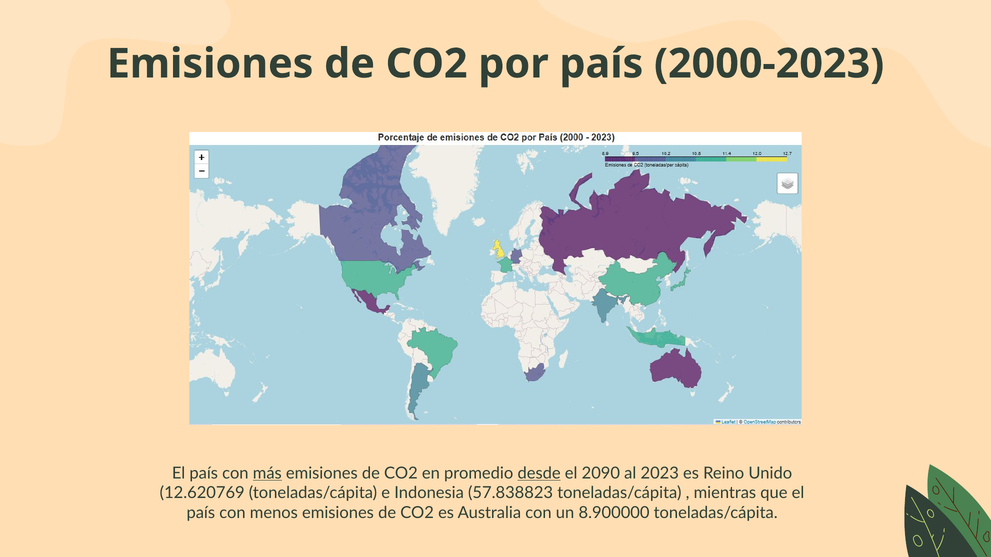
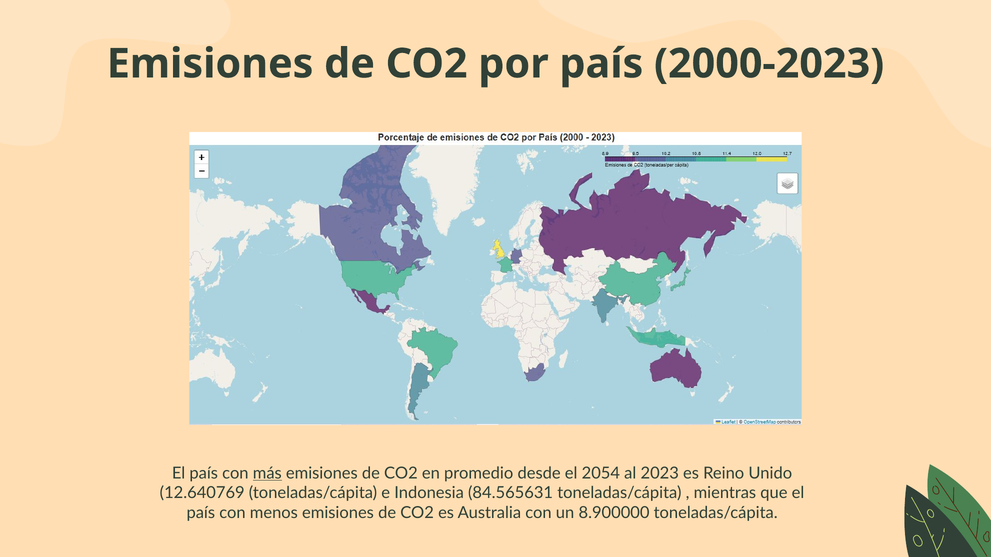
desde underline: present -> none
2090: 2090 -> 2054
12.620769: 12.620769 -> 12.640769
57.838823: 57.838823 -> 84.565631
